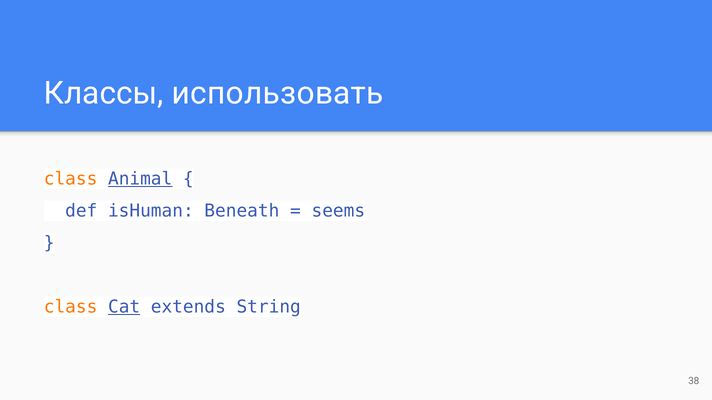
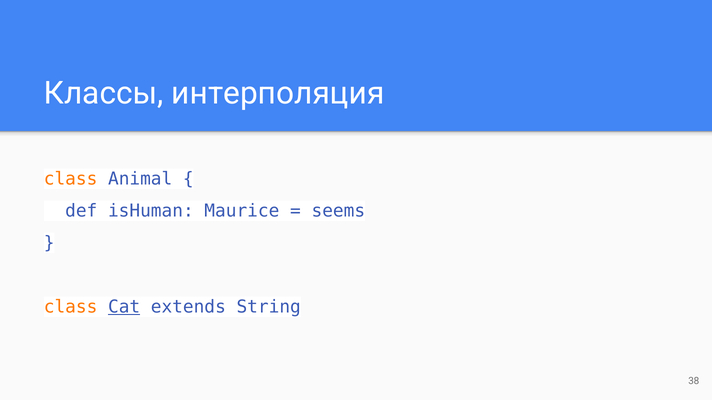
использовать: использовать -> интерполяция
Animal underline: present -> none
Beneath: Beneath -> Maurice
